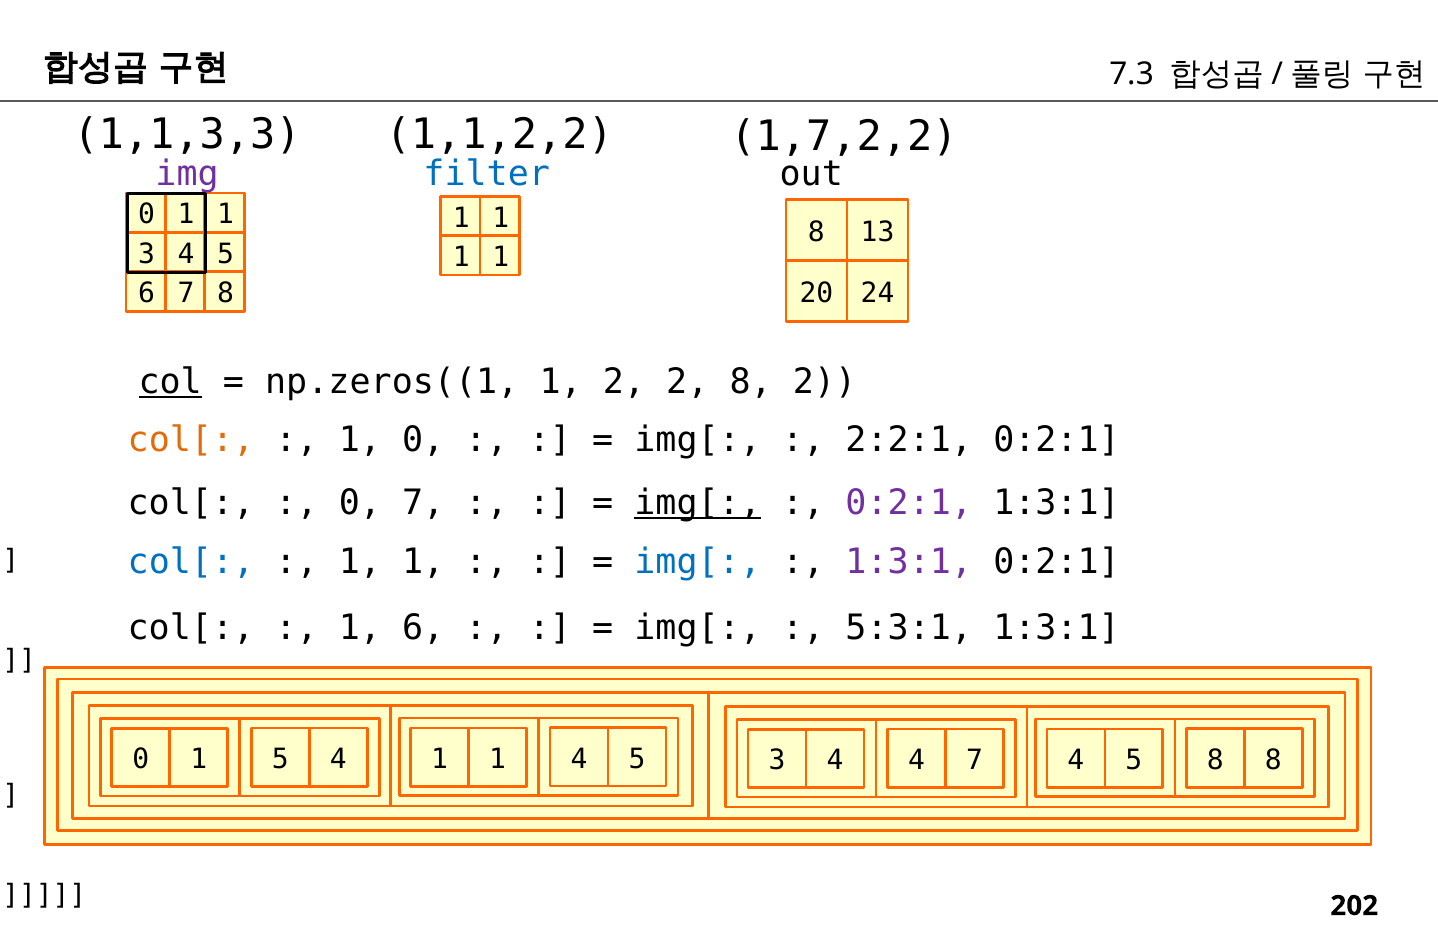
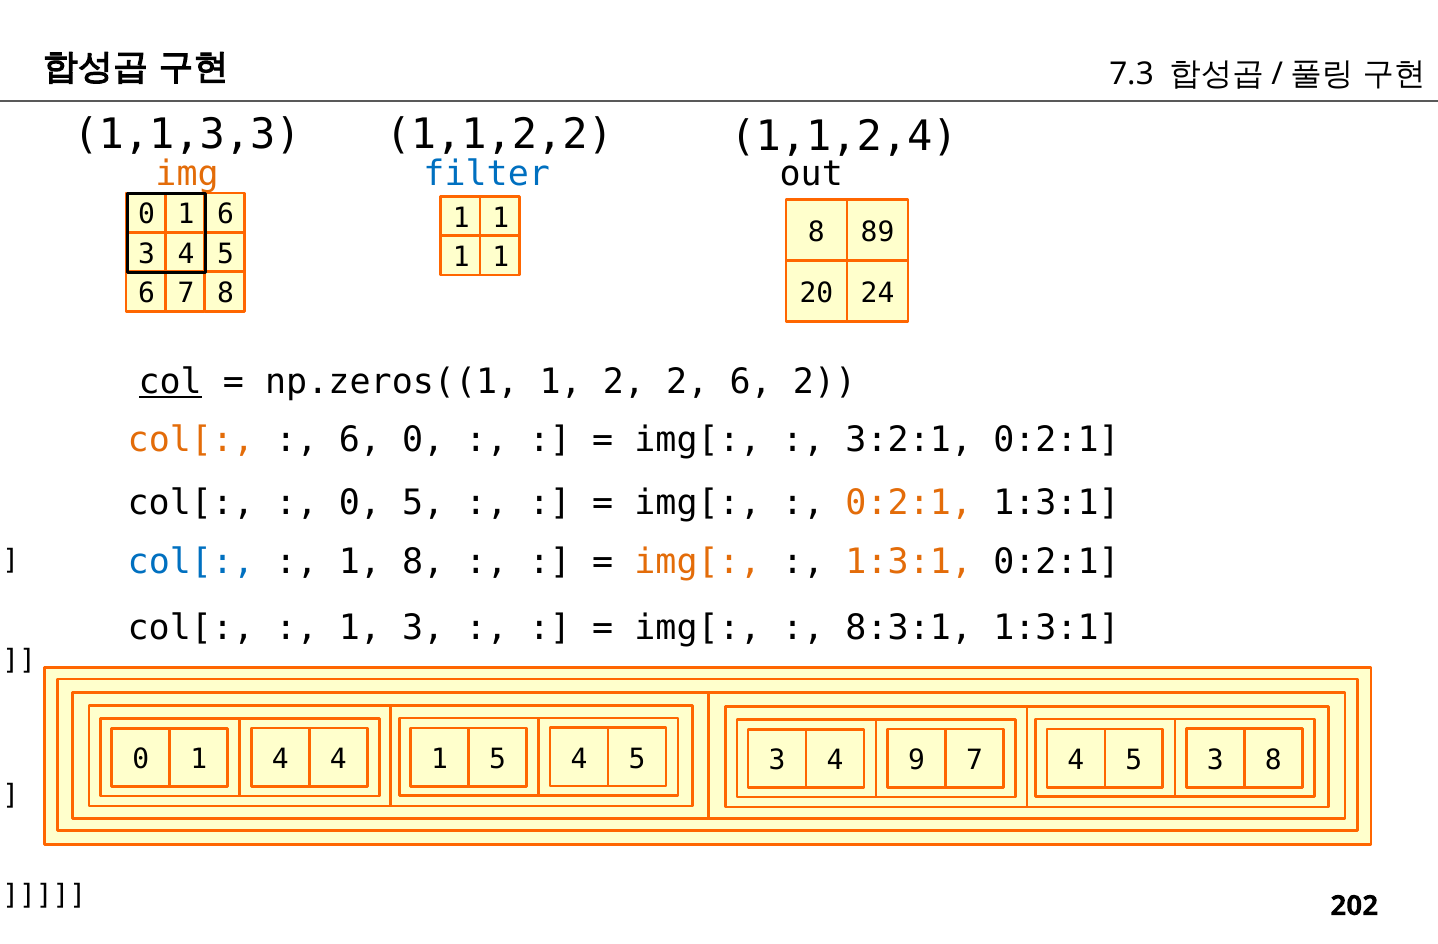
1,7,2,2: 1,7,2,2 -> 1,1,2,4
img colour: purple -> orange
0 1 1: 1 -> 6
13: 13 -> 89
2 8: 8 -> 6
1 at (360, 440): 1 -> 6
2:2:1: 2:2:1 -> 3:2:1
0 7: 7 -> 5
img[ at (698, 503) underline: present -> none
0:2:1 at (909, 503) colour: purple -> orange
1 at (423, 562): 1 -> 8
img[ at (698, 562) colour: blue -> orange
1:3:1 at (909, 562) colour: purple -> orange
6 at (423, 628): 6 -> 3
5:3:1: 5:3:1 -> 8:3:1
1 5: 5 -> 4
4 1 1: 1 -> 5
4 4: 4 -> 9
7 4 5 8: 8 -> 3
